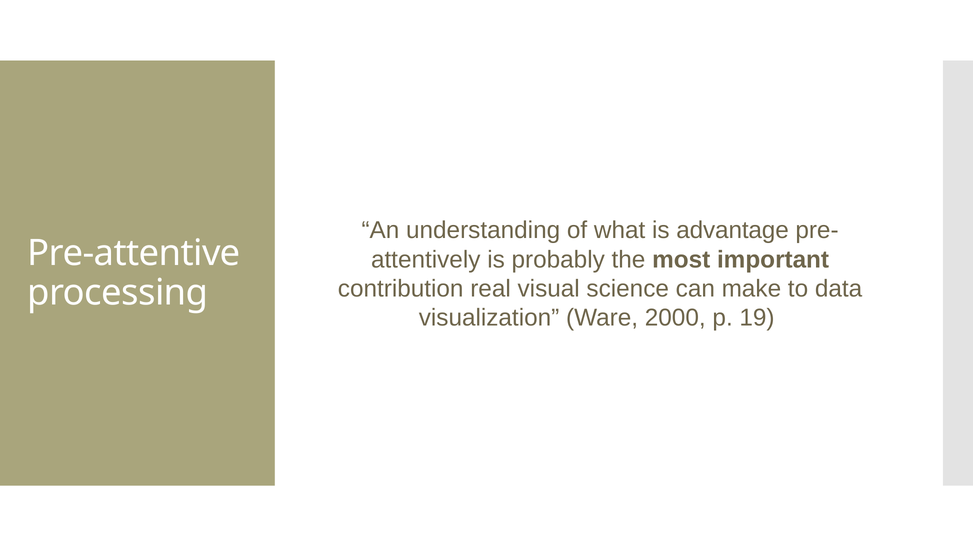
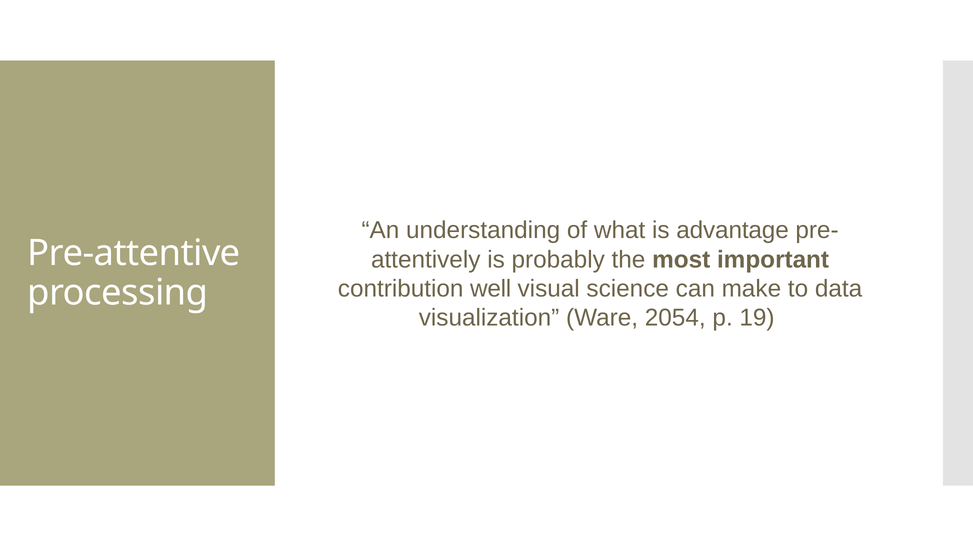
real: real -> well
2000: 2000 -> 2054
